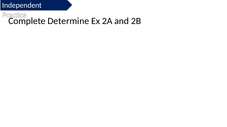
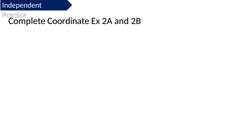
Determine: Determine -> Coordinate
